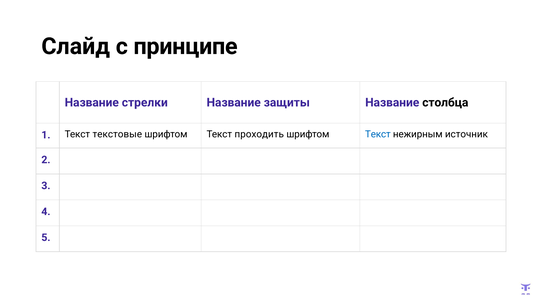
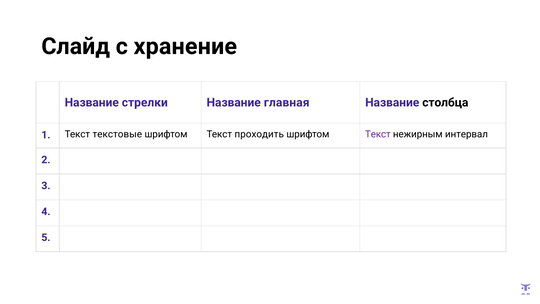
принципе: принципе -> хранение
защиты: защиты -> главная
Текст at (378, 134) colour: blue -> purple
источник: источник -> интервал
